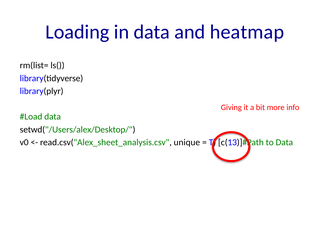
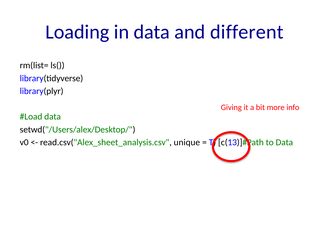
heatmap: heatmap -> different
